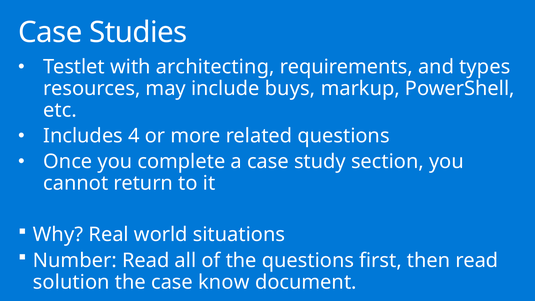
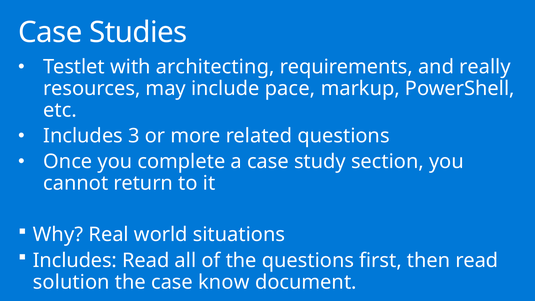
types: types -> really
buys: buys -> pace
4: 4 -> 3
Number at (75, 260): Number -> Includes
